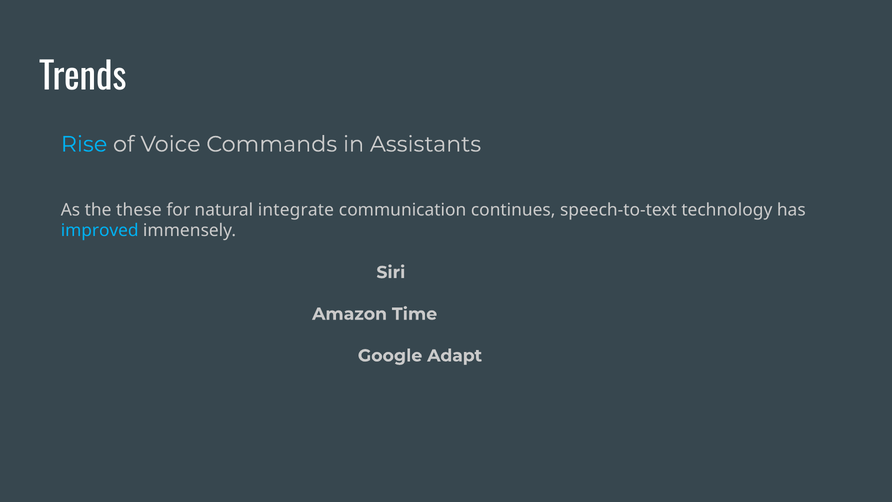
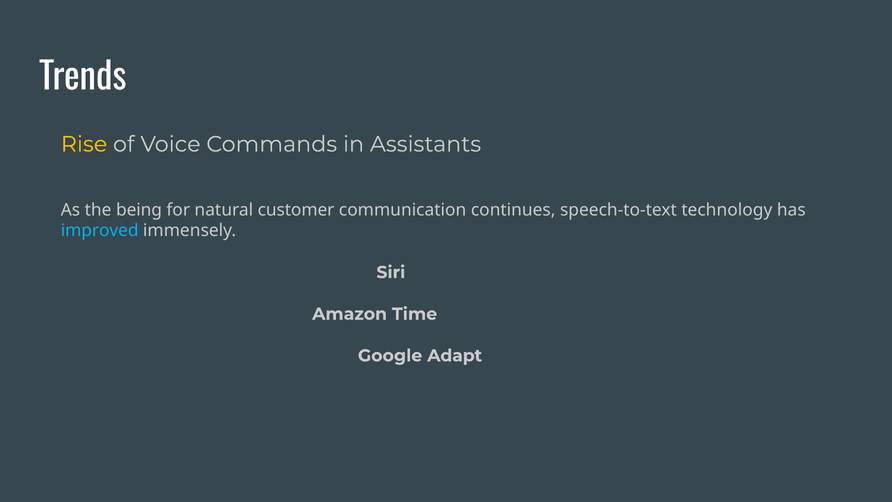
Rise colour: light blue -> yellow
these: these -> being
integrate: integrate -> customer
